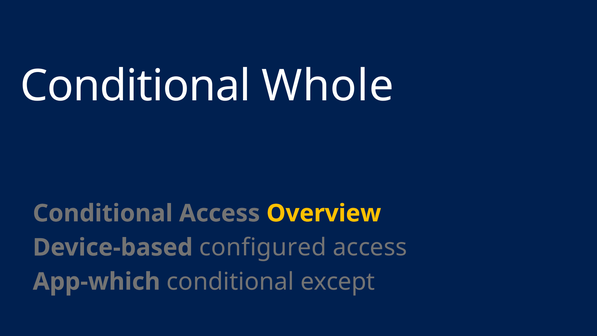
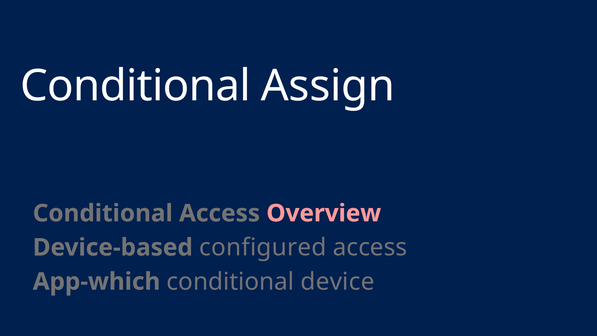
Whole: Whole -> Assign
Overview colour: yellow -> pink
except: except -> device
